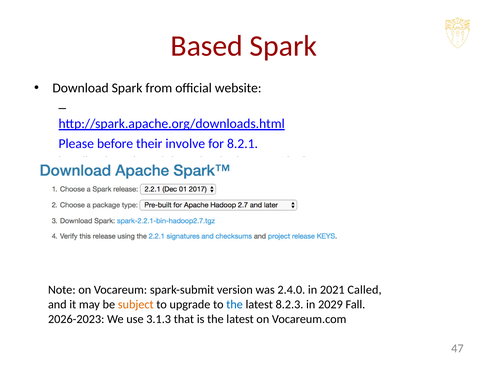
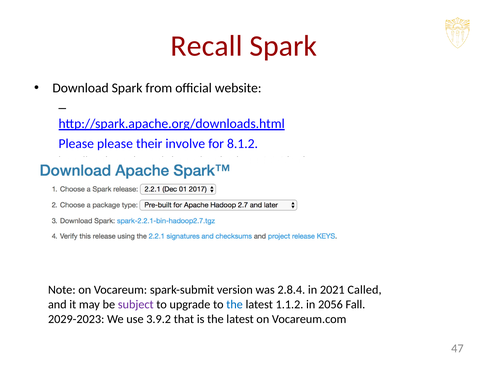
Based: Based -> Recall
Please before: before -> please
8.2.1: 8.2.1 -> 8.1.2
2.4.0: 2.4.0 -> 2.8.4
subject colour: orange -> purple
8.2.3: 8.2.3 -> 1.1.2
2029: 2029 -> 2056
2026-2023: 2026-2023 -> 2029-2023
3.1.3: 3.1.3 -> 3.9.2
